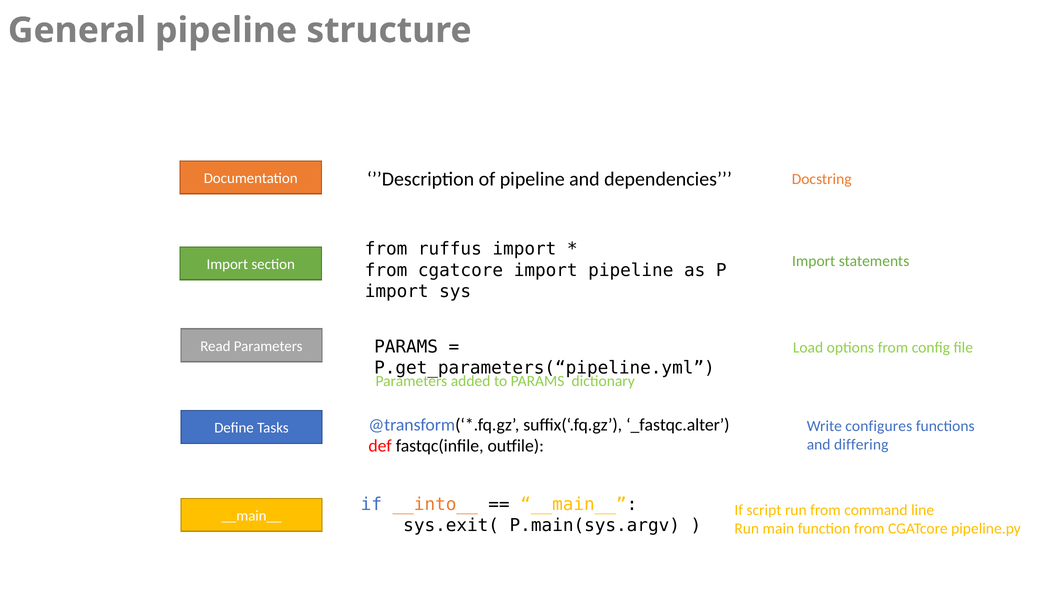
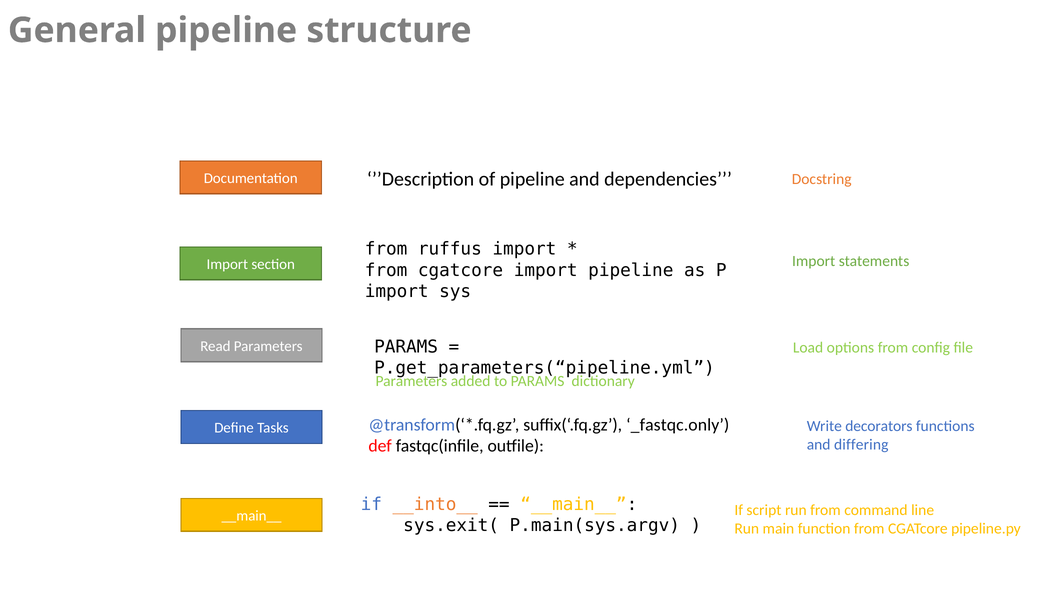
_fastqc.alter: _fastqc.alter -> _fastqc.only
configures: configures -> decorators
